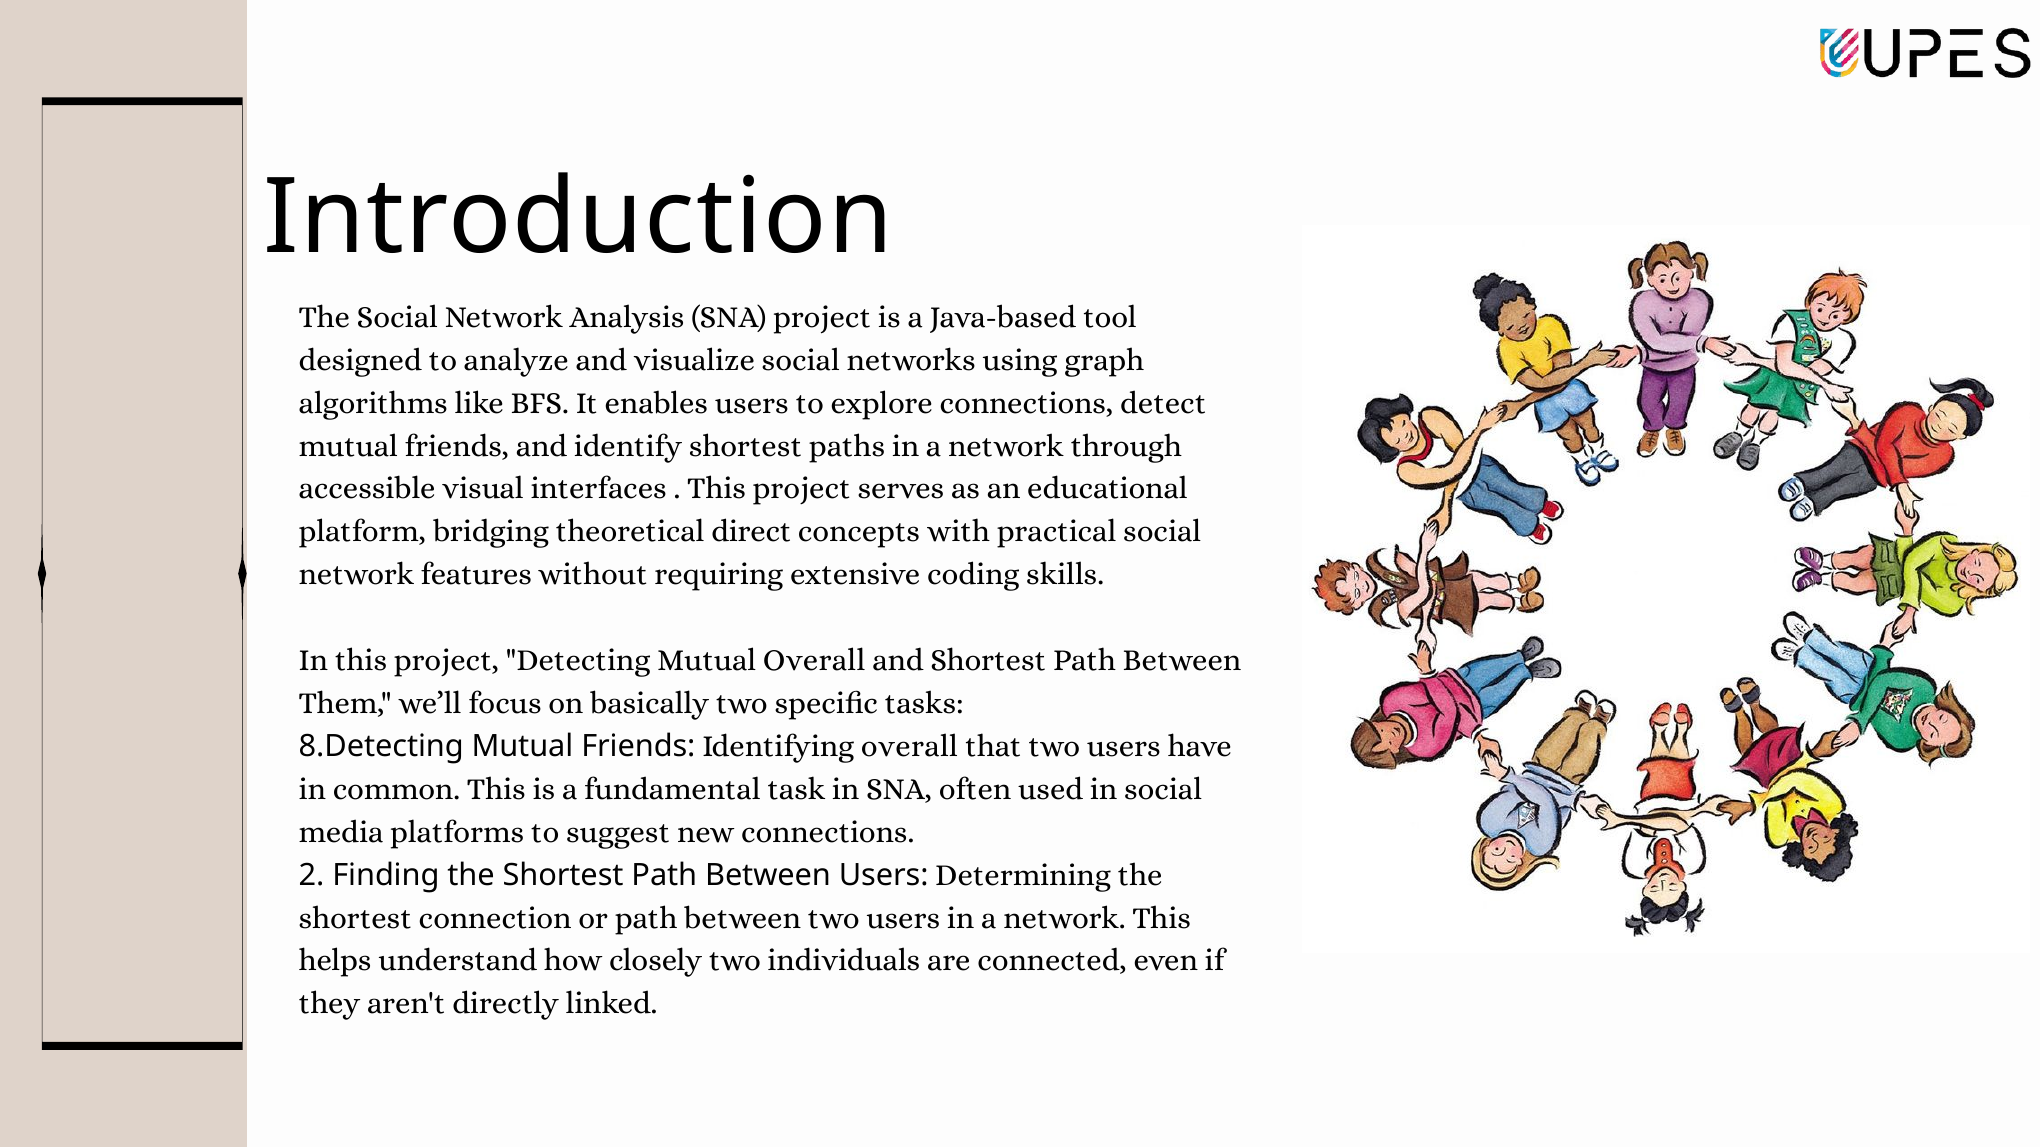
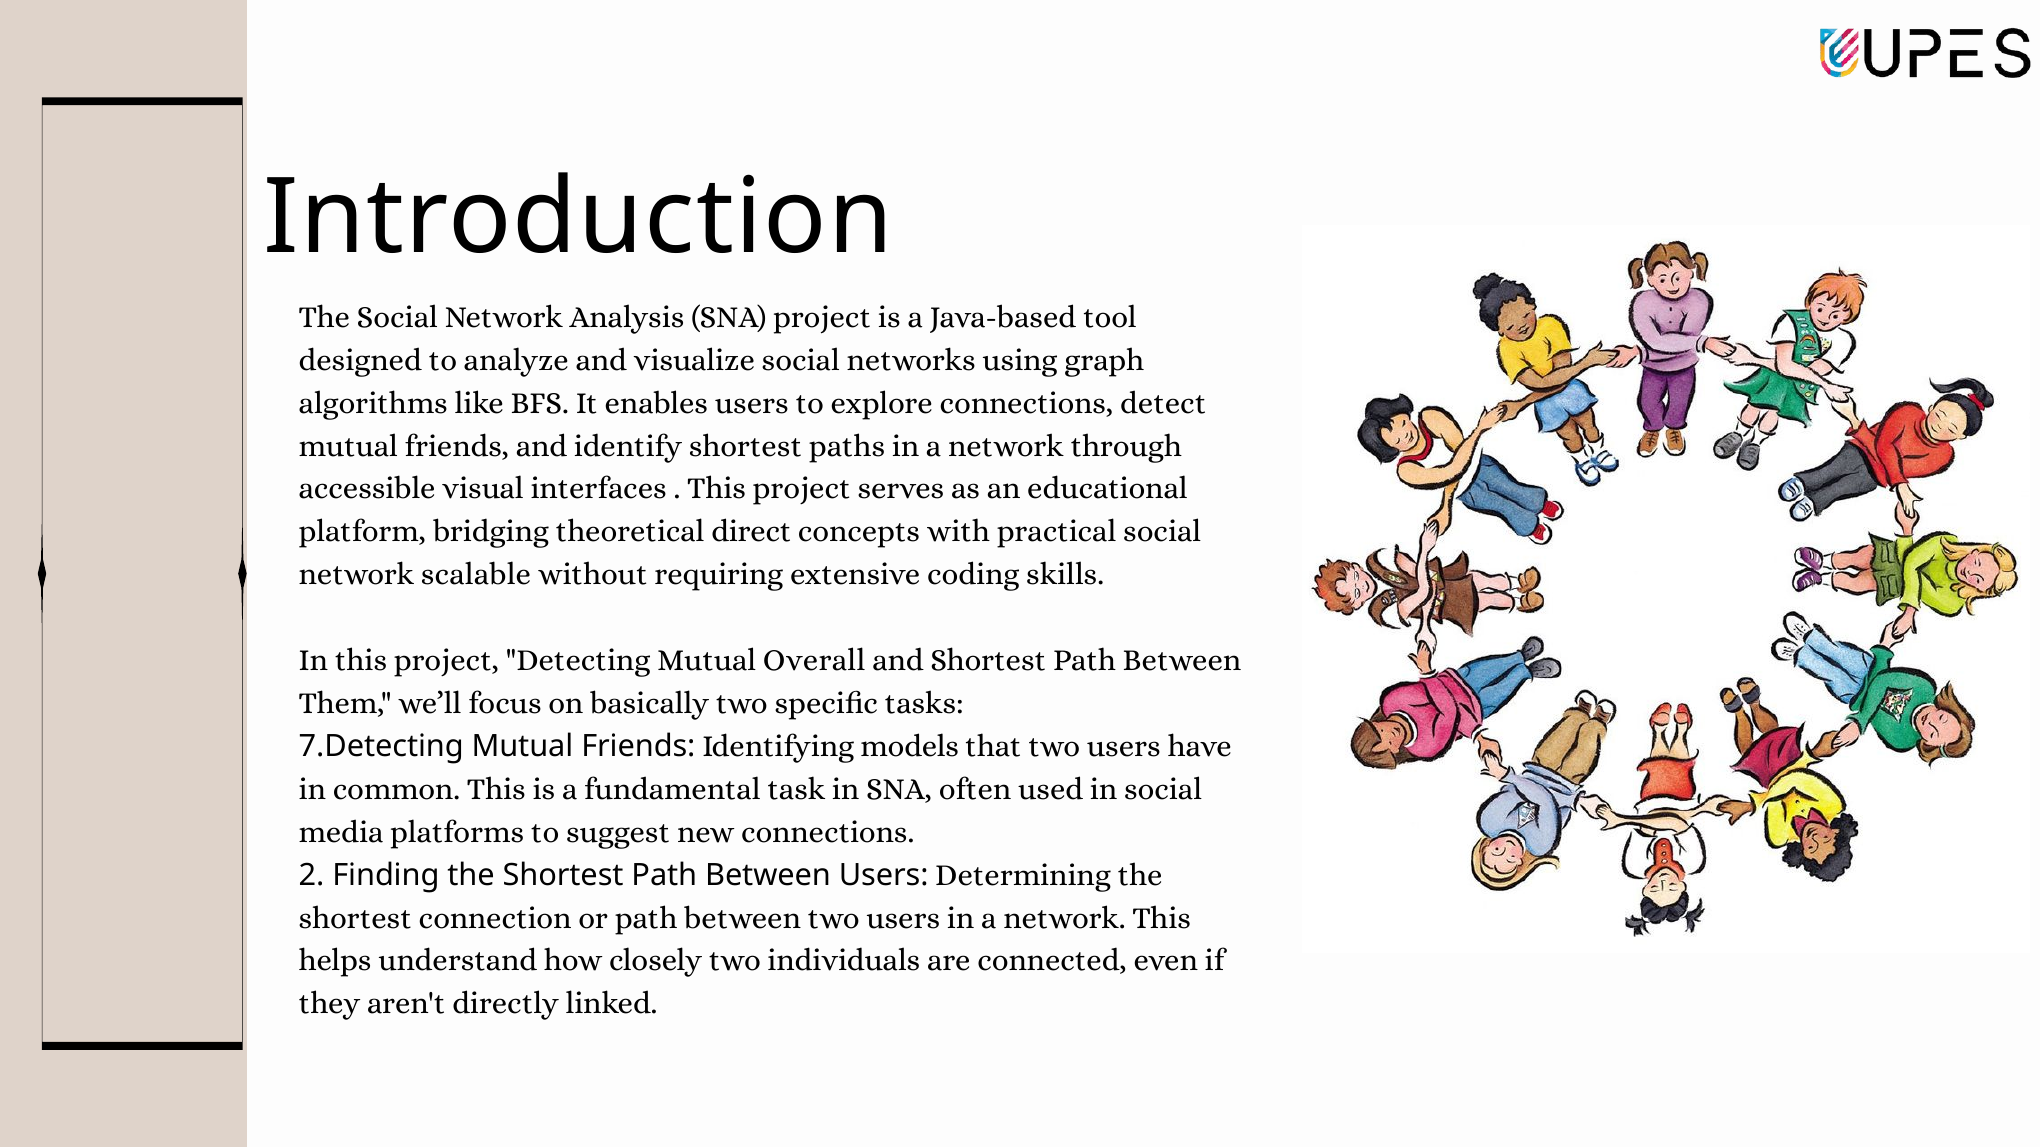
features: features -> scalable
8.Detecting: 8.Detecting -> 7.Detecting
Identifying overall: overall -> models
